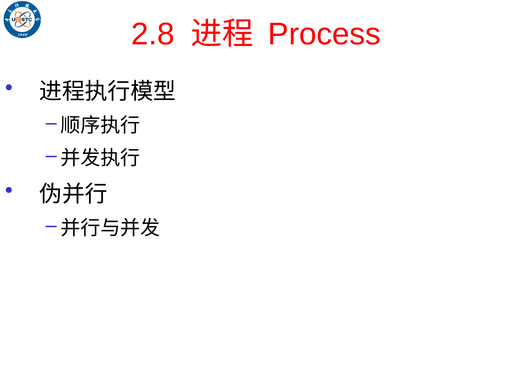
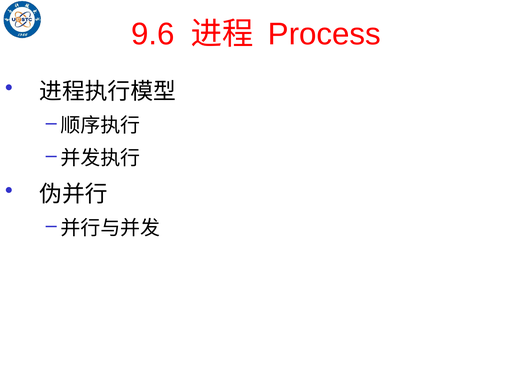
2.8: 2.8 -> 9.6
